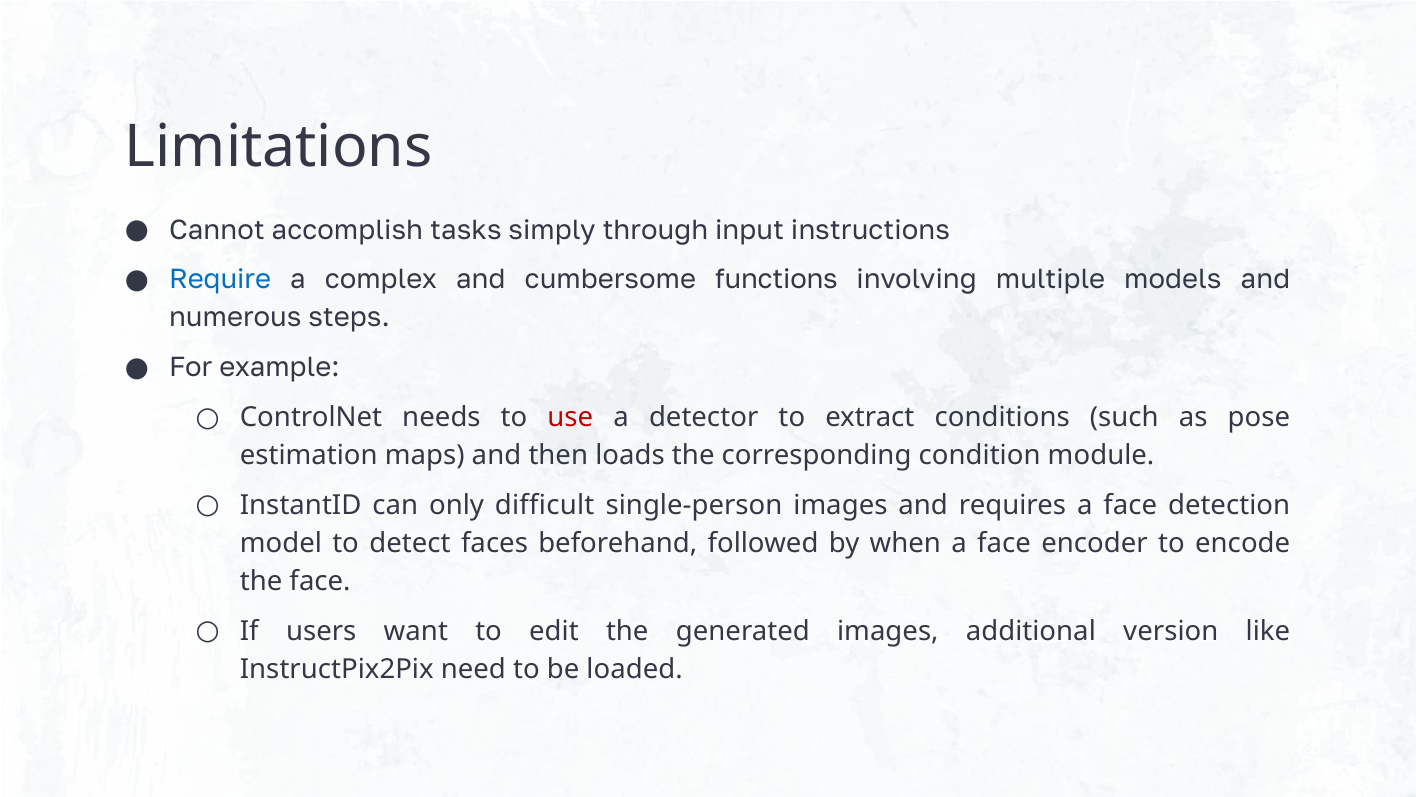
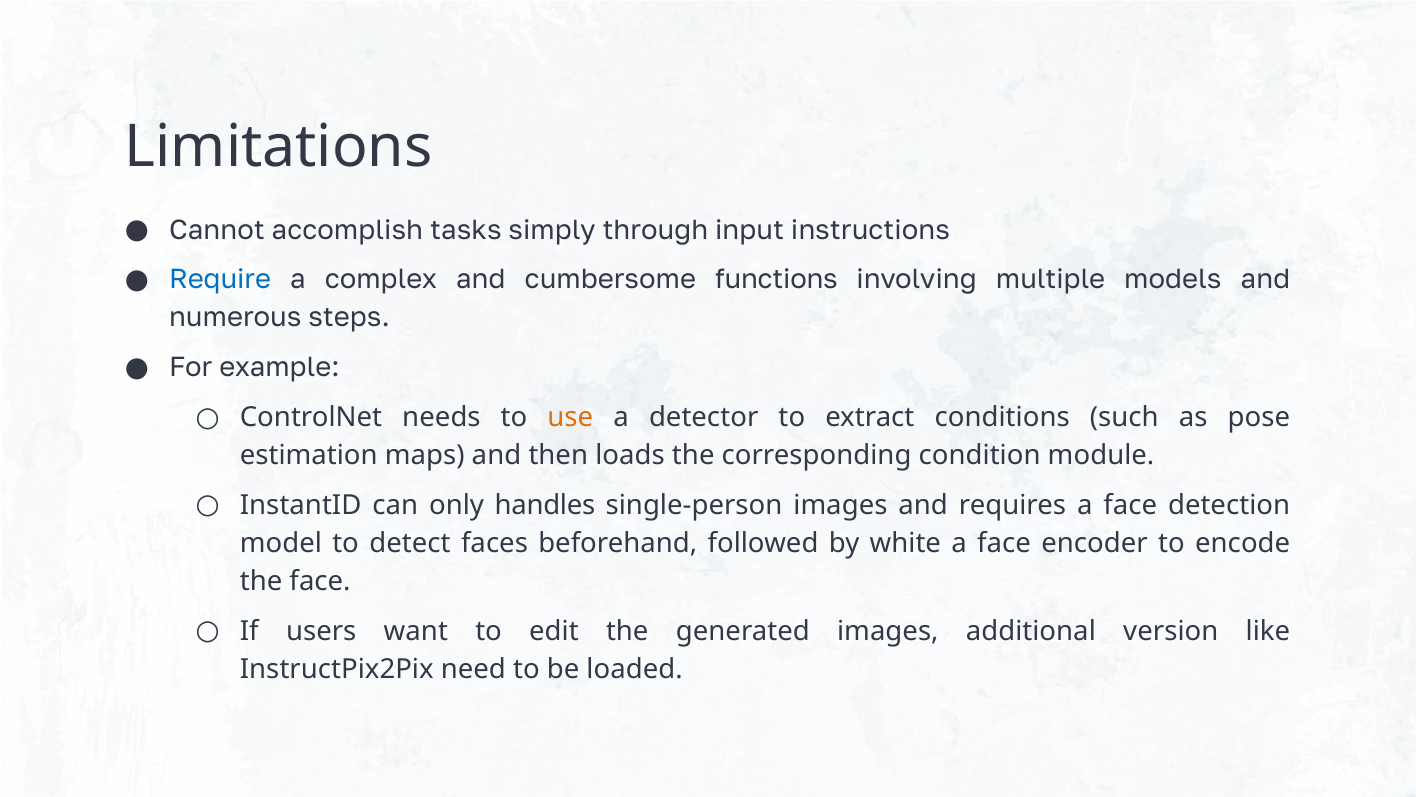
use colour: red -> orange
difficult: difficult -> handles
when: when -> white
